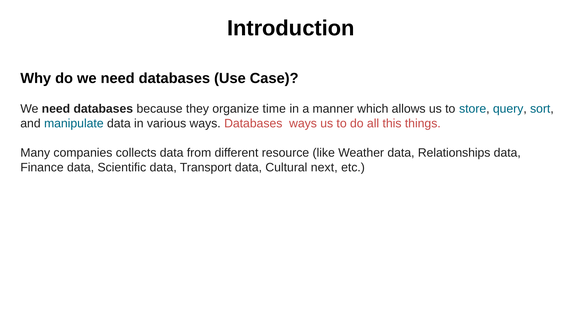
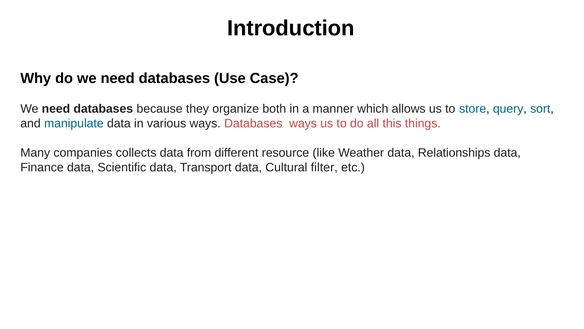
time: time -> both
next: next -> filter
